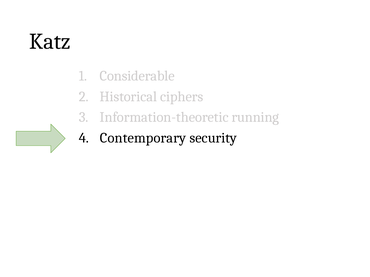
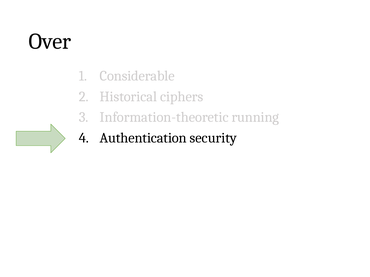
Katz: Katz -> Over
Contemporary: Contemporary -> Authentication
